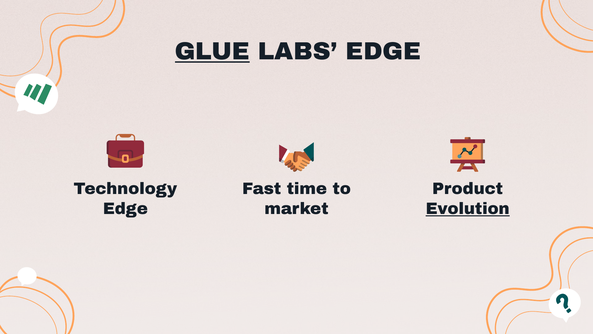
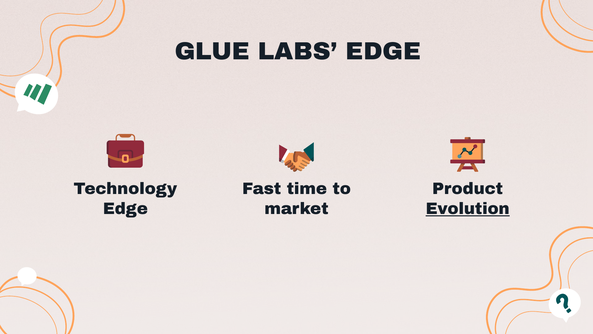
GLUE underline: present -> none
